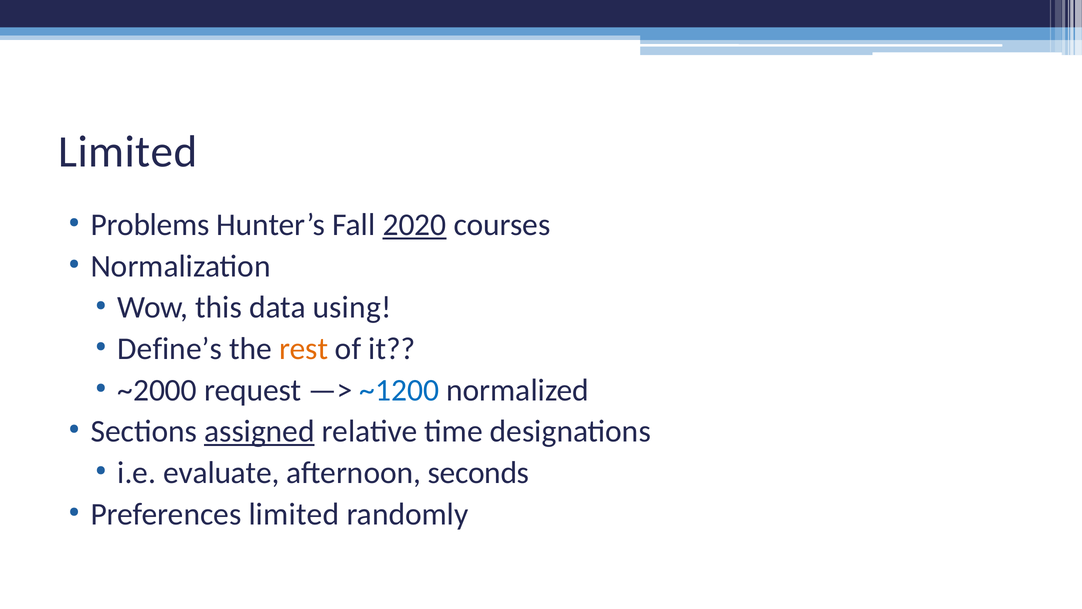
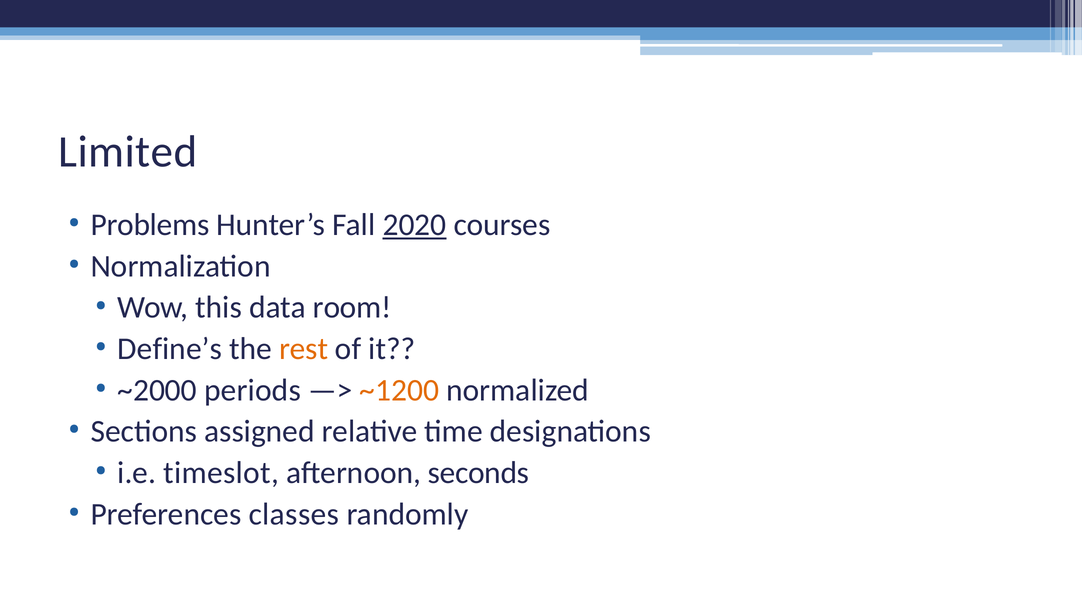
using: using -> room
request: request -> periods
~1200 colour: blue -> orange
assigned underline: present -> none
evaluate: evaluate -> timeslot
Preferences limited: limited -> classes
